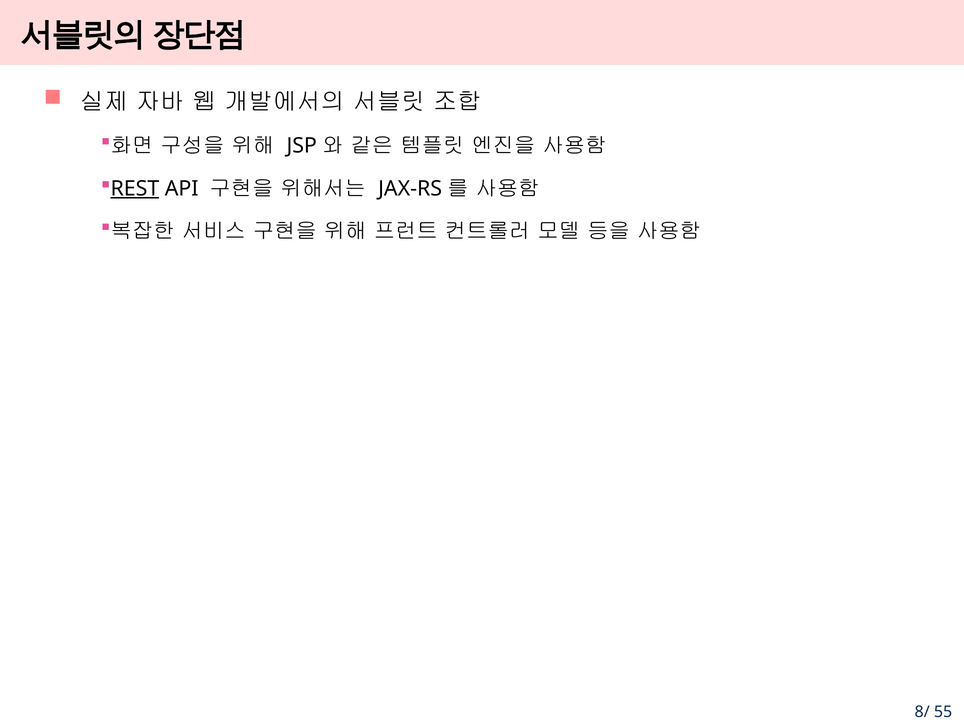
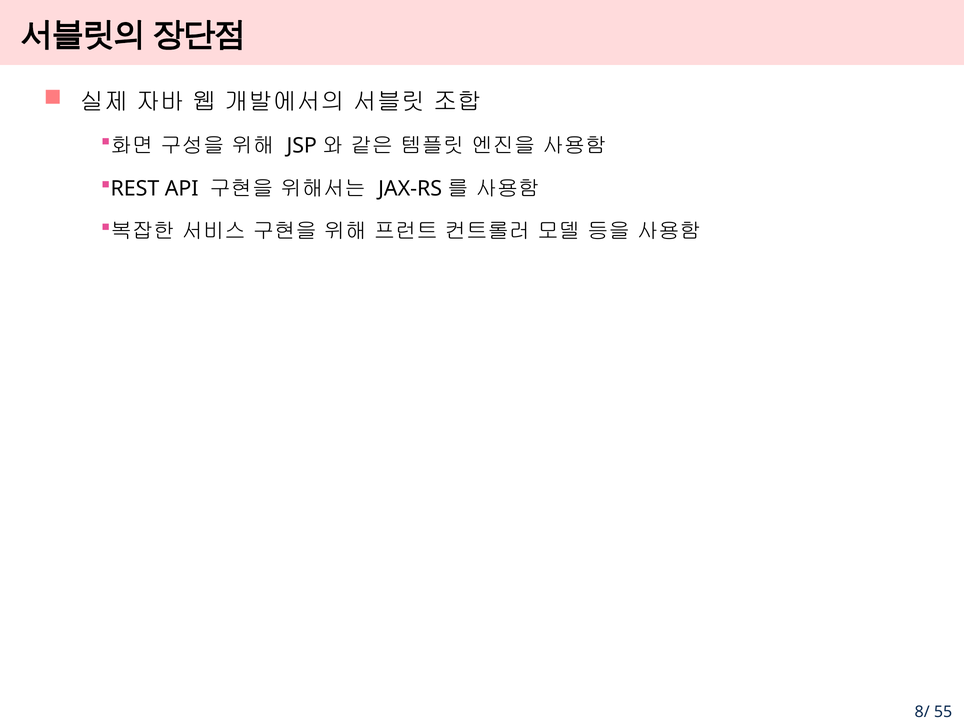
REST underline: present -> none
